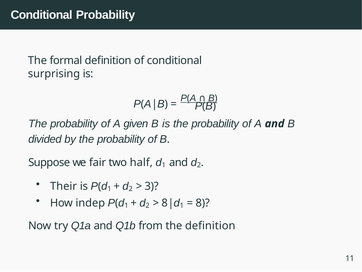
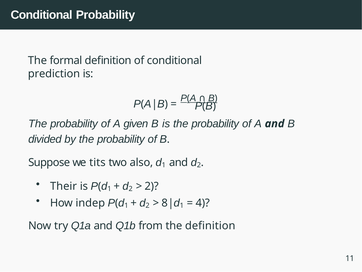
surprising: surprising -> prediction
fair: fair -> tits
half: half -> also
3 at (152, 186): 3 -> 2
8: 8 -> 4
